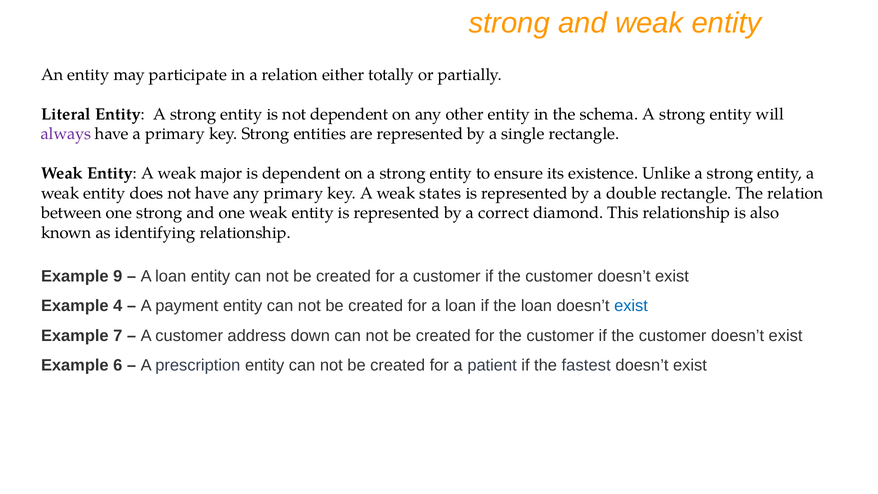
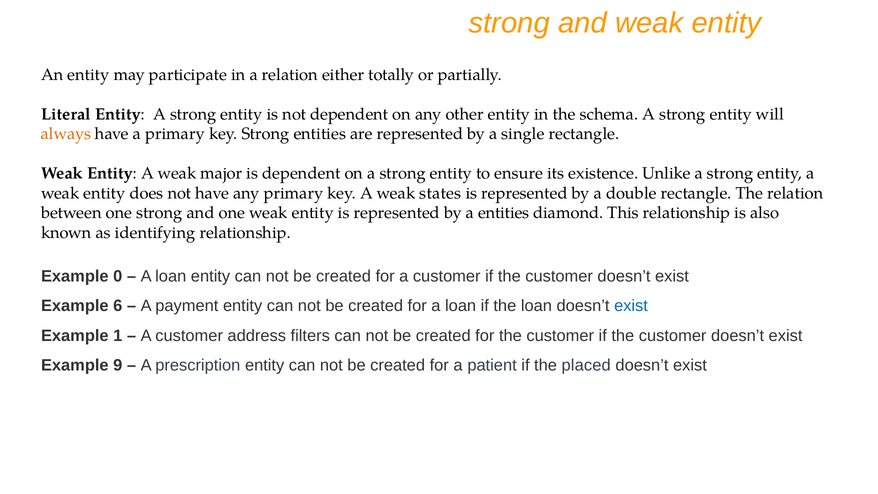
always colour: purple -> orange
a correct: correct -> entities
9: 9 -> 0
4: 4 -> 6
7: 7 -> 1
down: down -> filters
6: 6 -> 9
fastest: fastest -> placed
